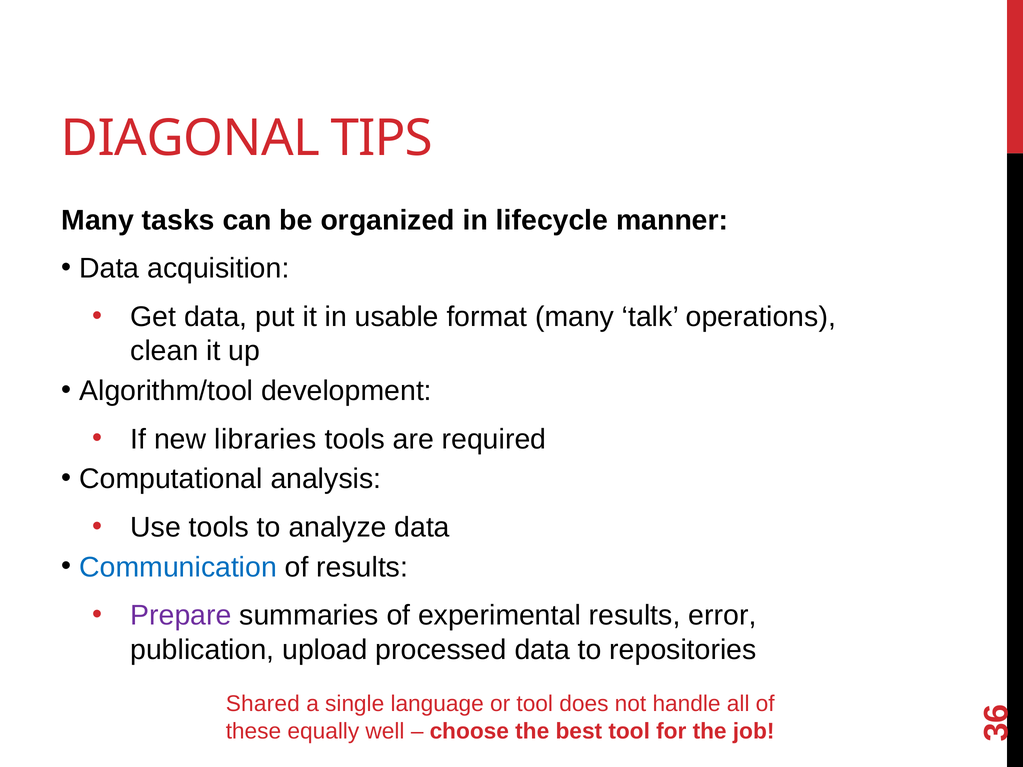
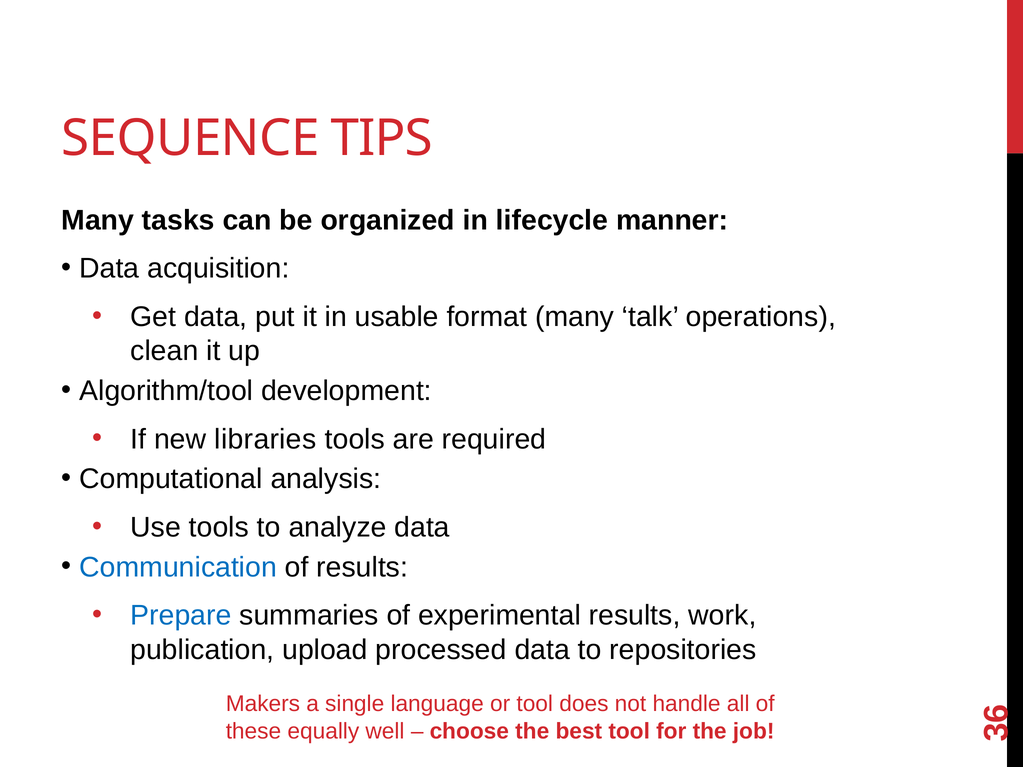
DIAGONAL: DIAGONAL -> SEQUENCE
Prepare colour: purple -> blue
error: error -> work
Shared: Shared -> Makers
